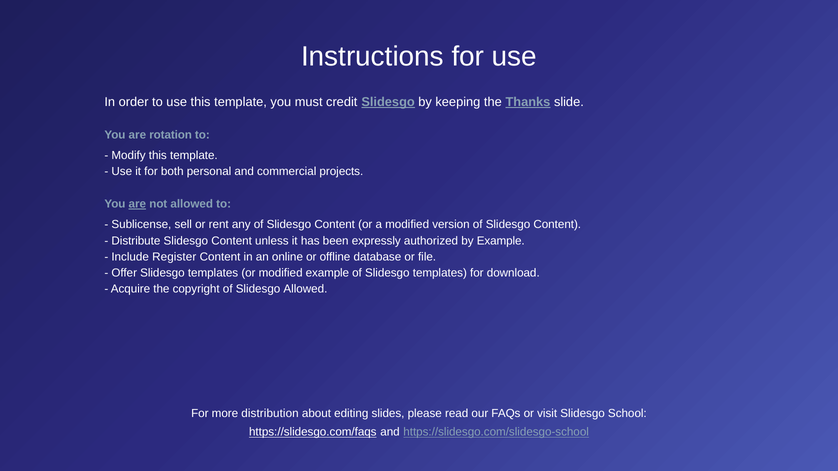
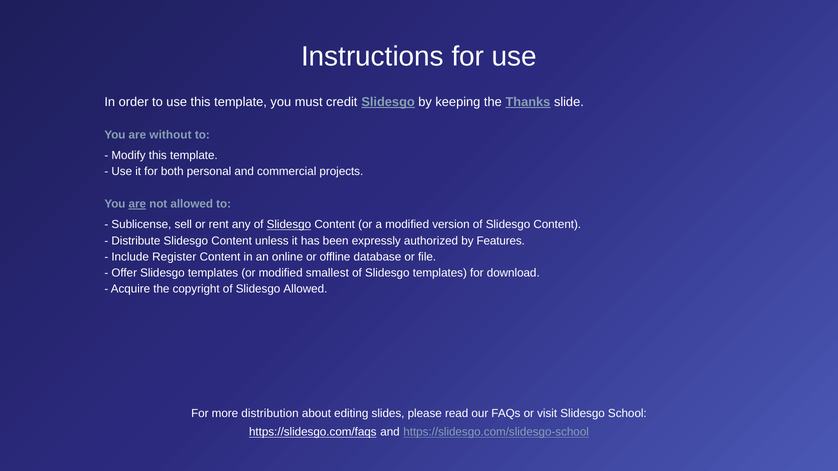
rotation: rotation -> without
Slidesgo at (289, 225) underline: none -> present
by Example: Example -> Features
modified example: example -> smallest
